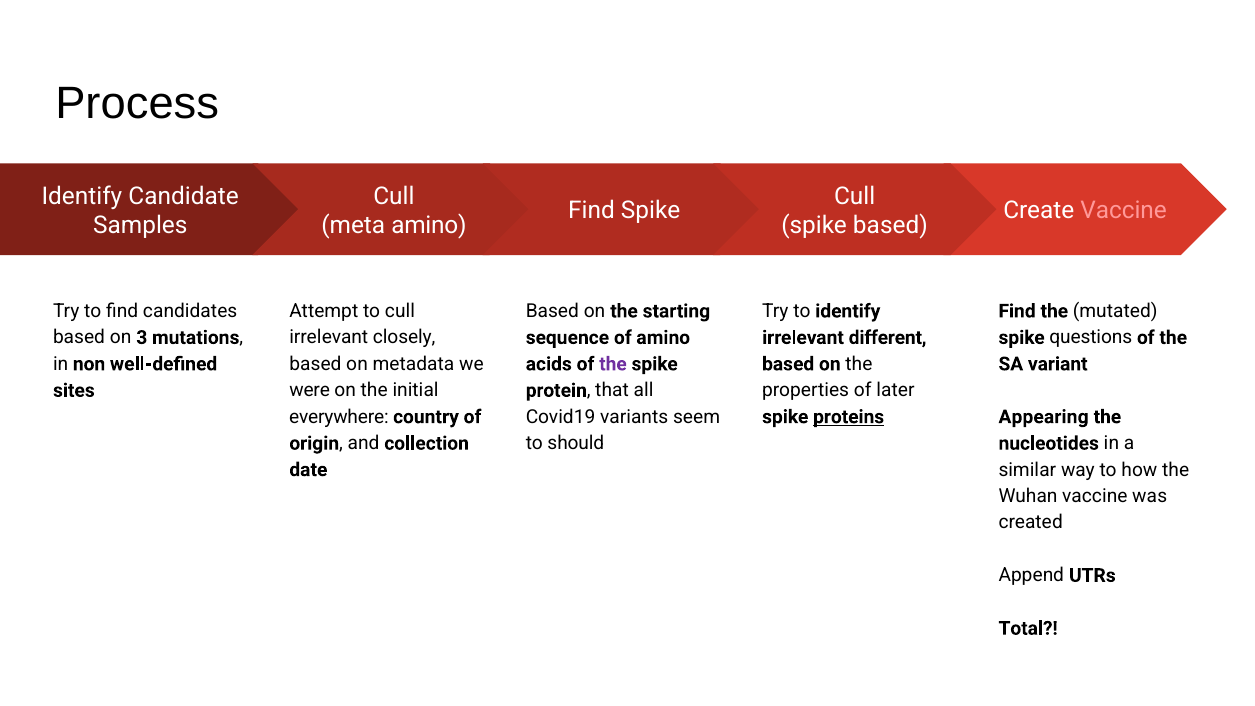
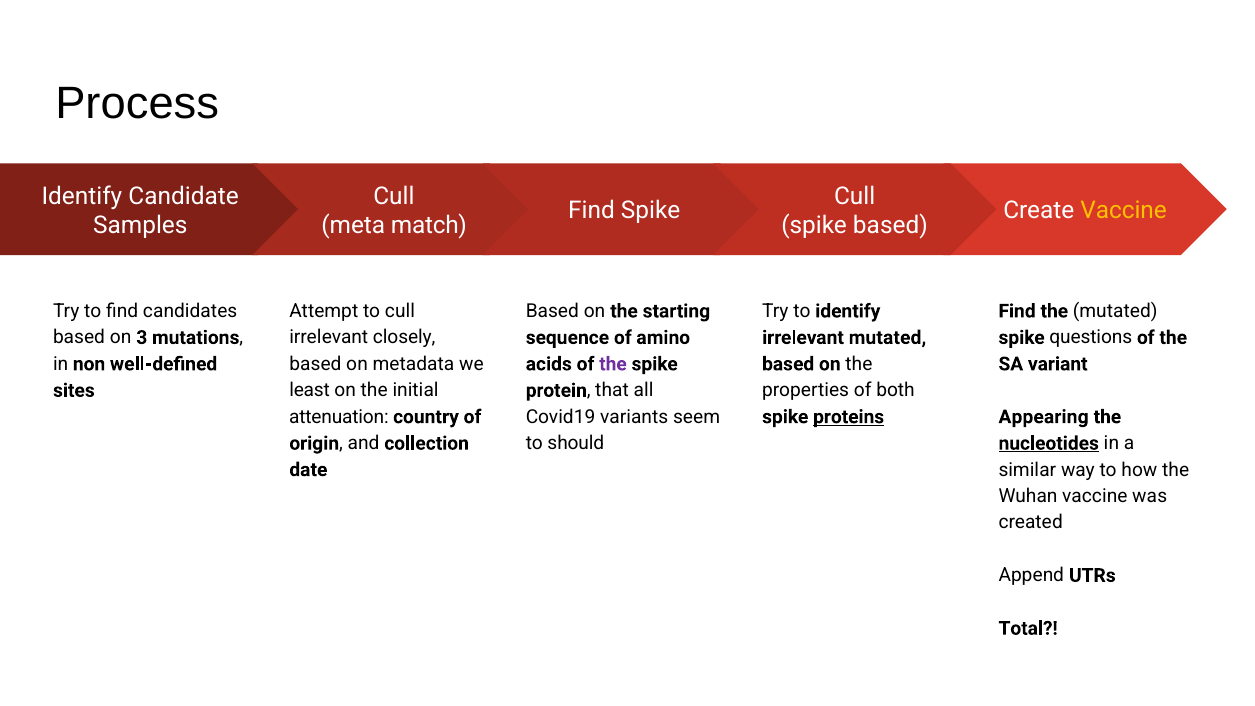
Vaccine at (1124, 211) colour: pink -> yellow
meta amino: amino -> match
irrelevant different: different -> mutated
were: were -> least
later: later -> both
everywhere: everywhere -> attenuation
nucleotides underline: none -> present
